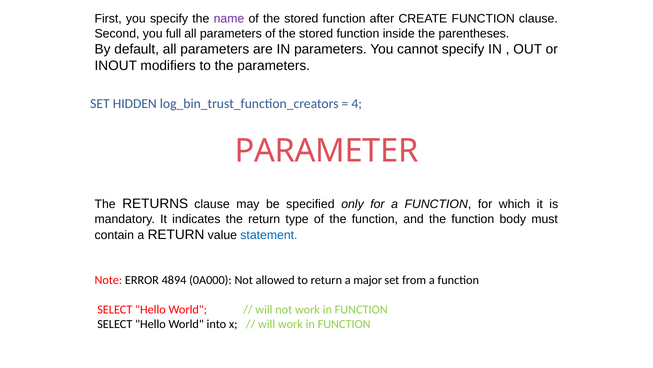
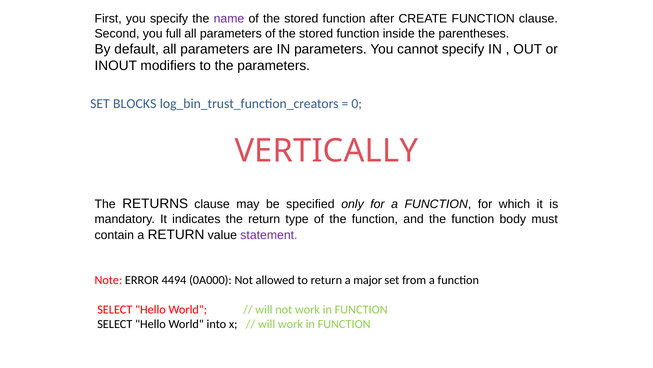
HIDDEN: HIDDEN -> BLOCKS
4: 4 -> 0
PARAMETER: PARAMETER -> VERTICALLY
statement colour: blue -> purple
4894: 4894 -> 4494
